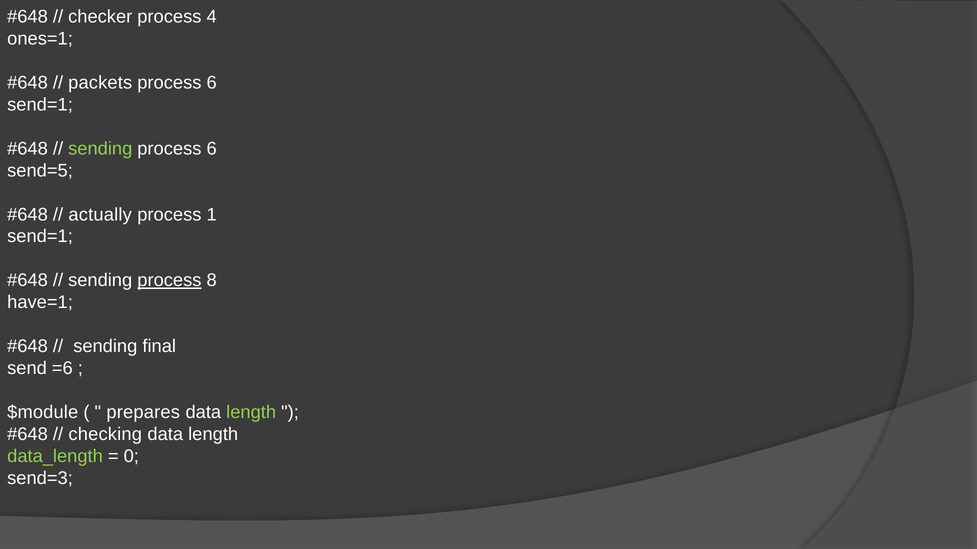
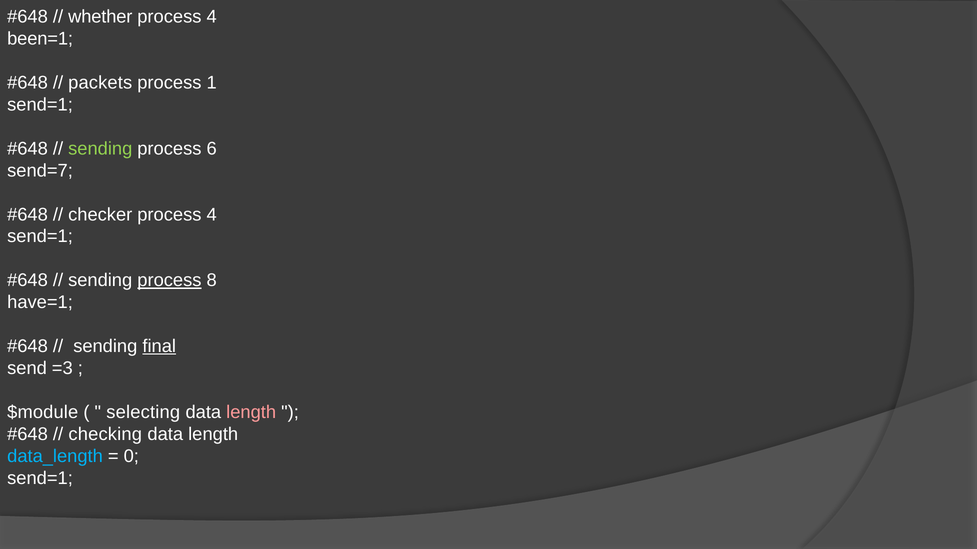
checker: checker -> whether
ones=1: ones=1 -> been=1
6 at (212, 83): 6 -> 1
send=5: send=5 -> send=7
actually: actually -> checker
1 at (212, 215): 1 -> 4
final underline: none -> present
=6: =6 -> =3
prepares: prepares -> selecting
length at (251, 413) colour: light green -> pink
data_length colour: light green -> light blue
send=3 at (40, 478): send=3 -> send=1
